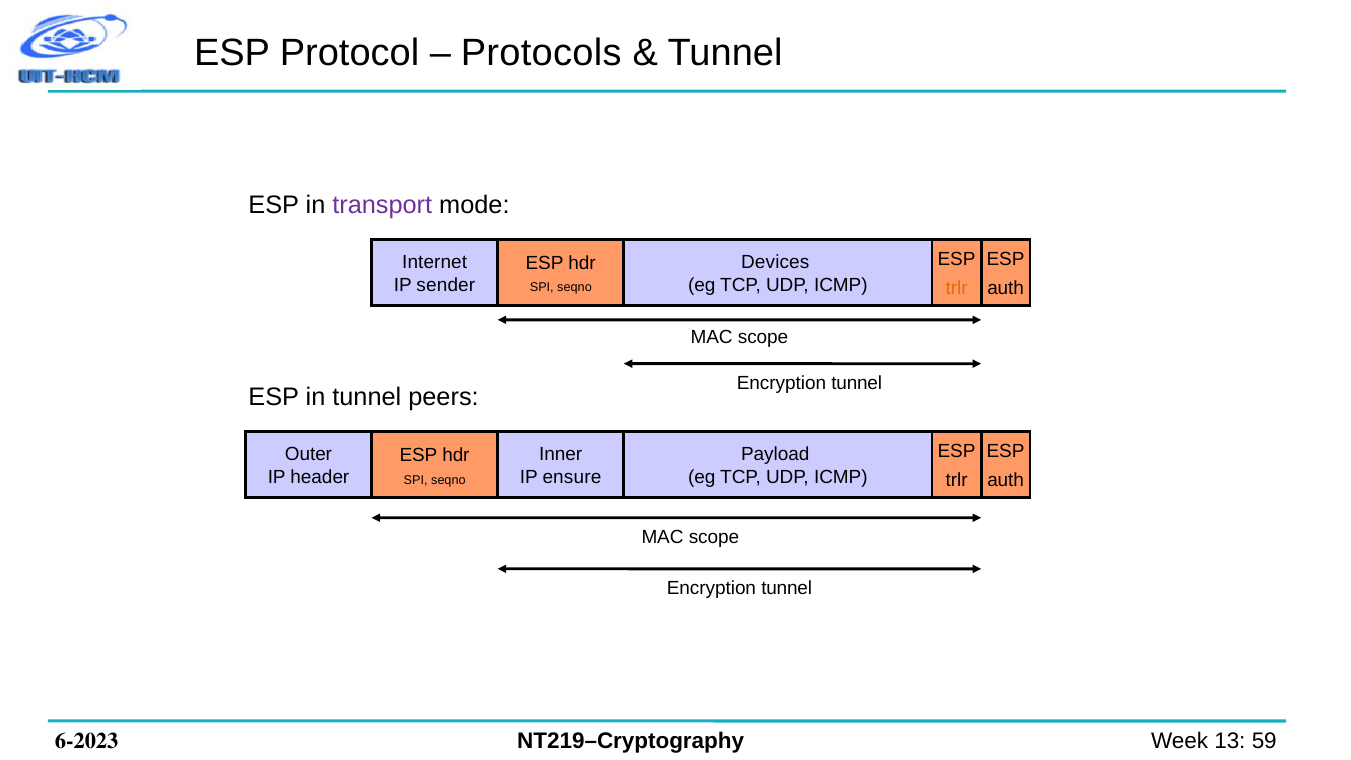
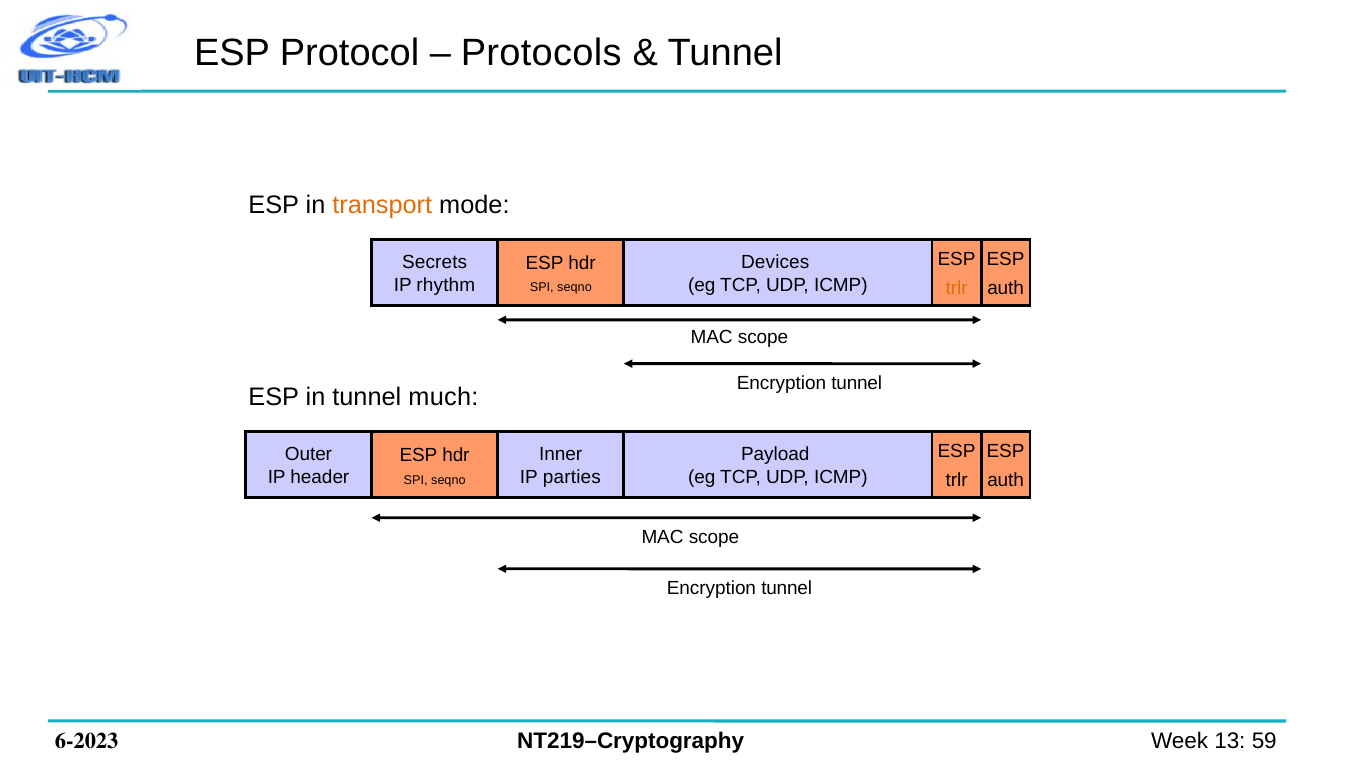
transport colour: purple -> orange
Internet: Internet -> Secrets
sender: sender -> rhythm
peers: peers -> much
ensure: ensure -> parties
